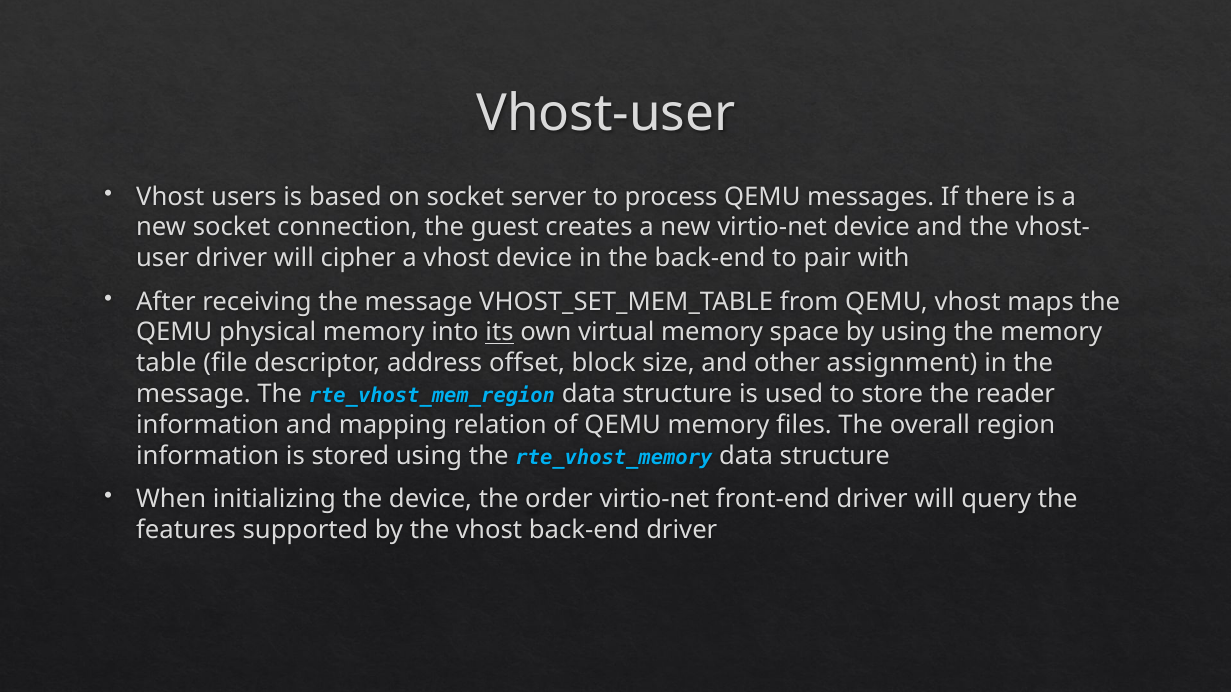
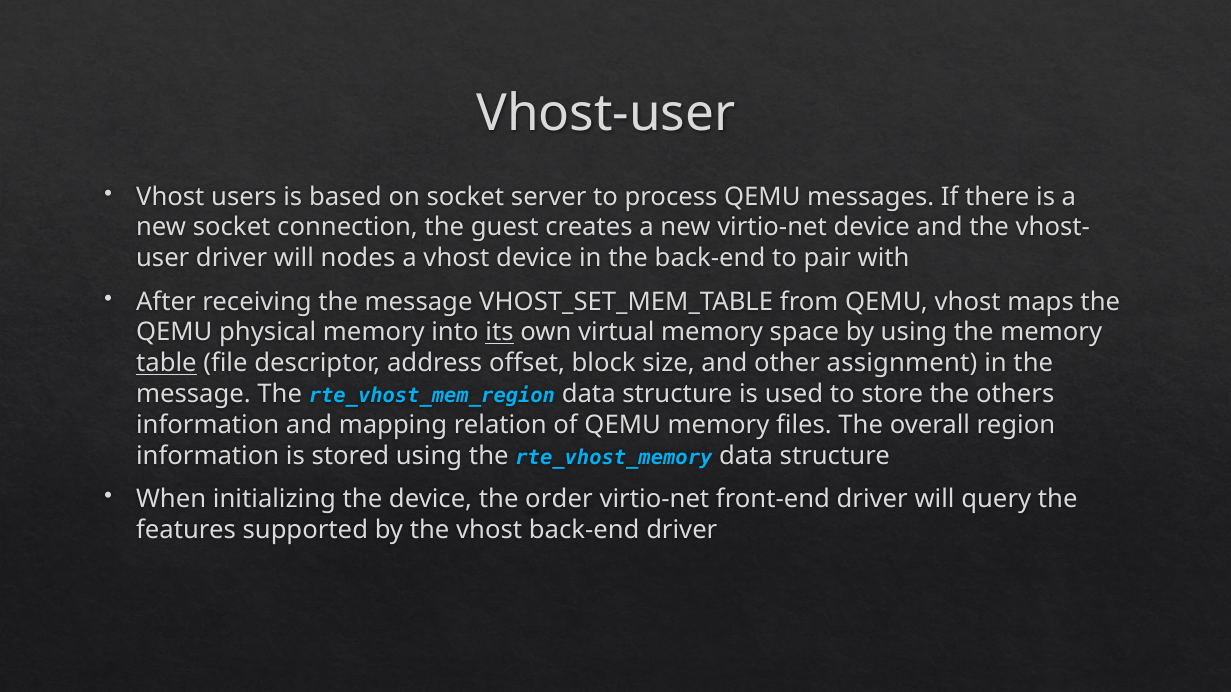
cipher: cipher -> nodes
table underline: none -> present
reader: reader -> others
